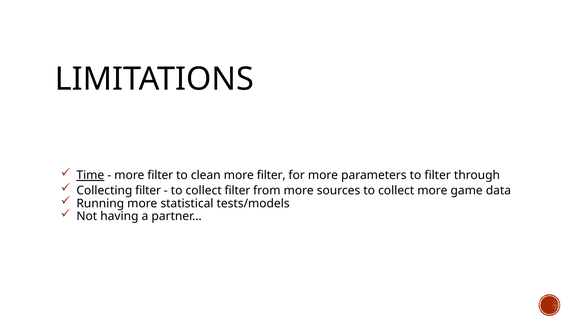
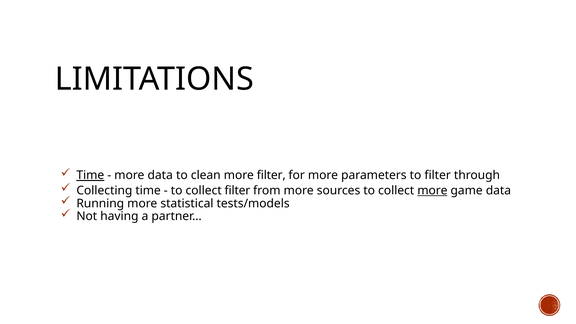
filter at (160, 175): filter -> data
Collecting filter: filter -> time
more at (432, 190) underline: none -> present
